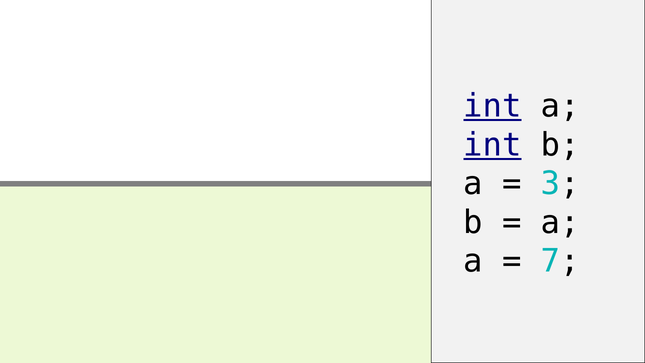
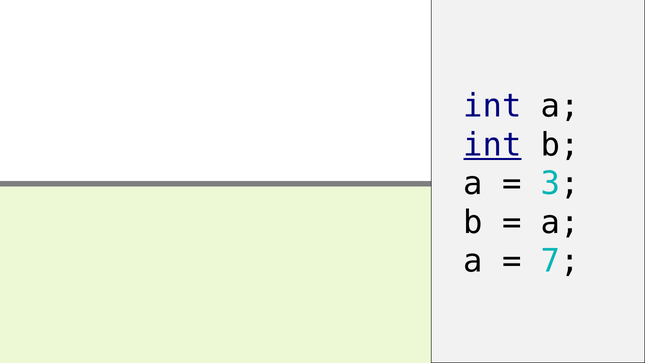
int at (492, 106) underline: present -> none
